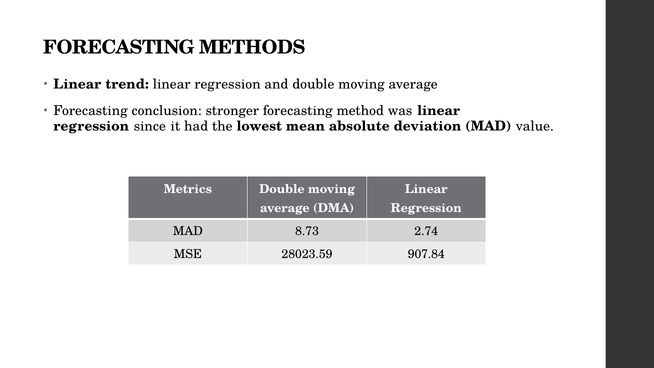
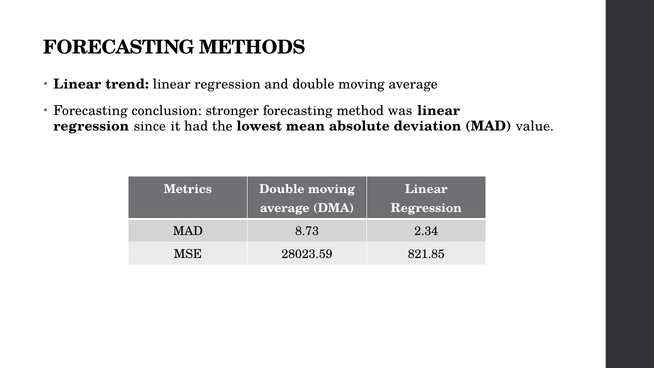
2.74: 2.74 -> 2.34
907.84: 907.84 -> 821.85
